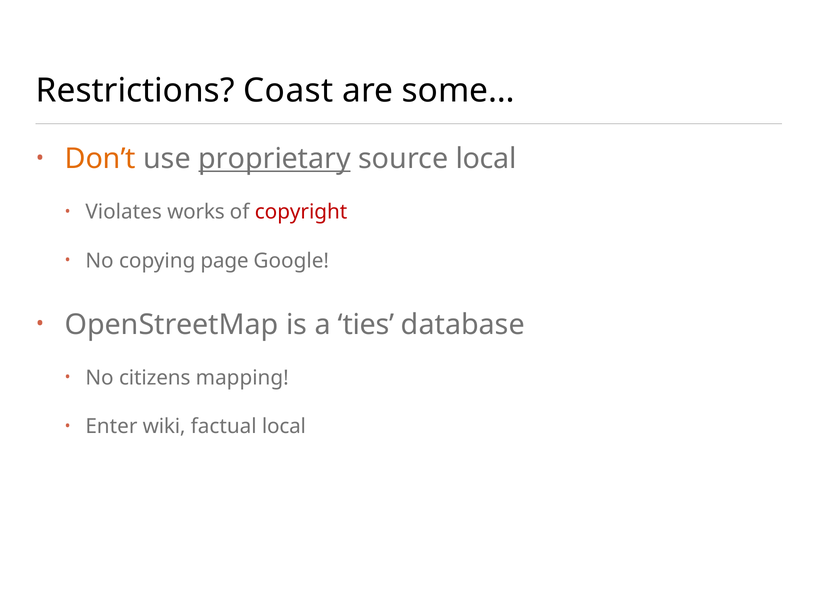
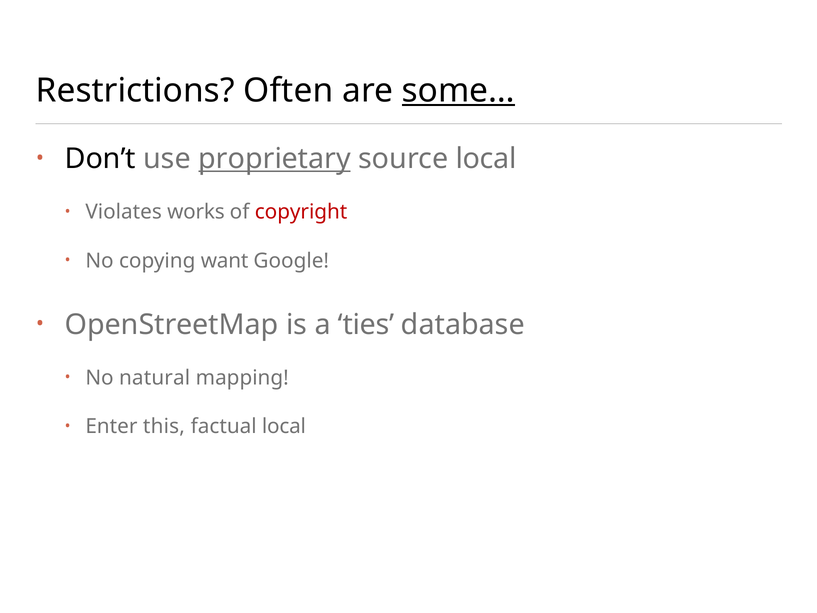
Coast: Coast -> Often
some… underline: none -> present
Don’t colour: orange -> black
page: page -> want
citizens: citizens -> natural
wiki: wiki -> this
